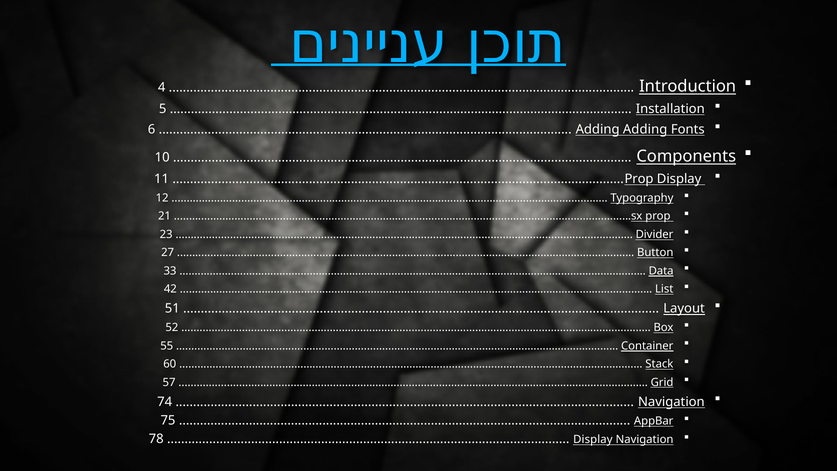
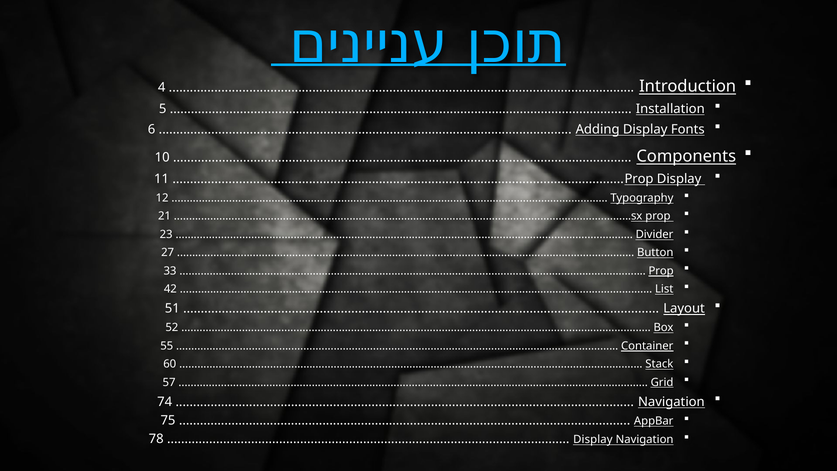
Adding Adding: Adding -> Display
Data at (661, 271): Data -> Prop
